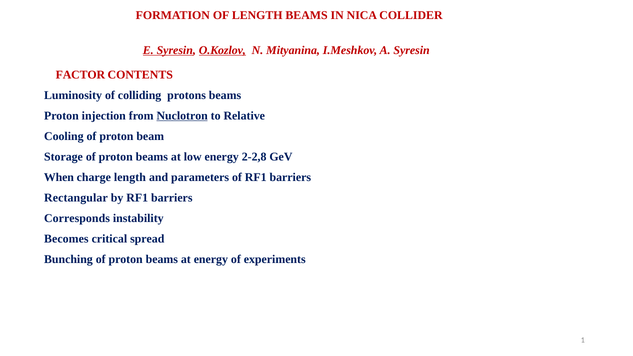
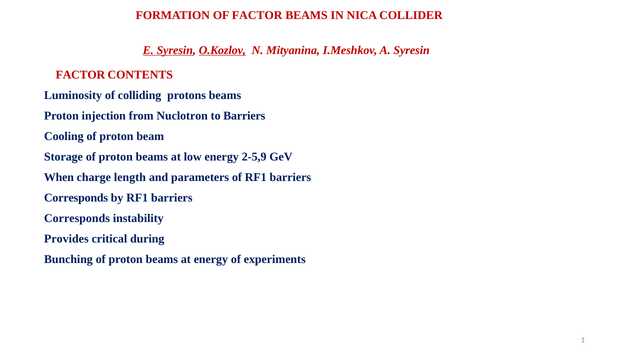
OF LENGTH: LENGTH -> FACTOR
Nuclotron underline: present -> none
to Relative: Relative -> Barriers
2-2,8: 2-2,8 -> 2-5,9
Rectangular at (76, 198): Rectangular -> Corresponds
Becomes: Becomes -> Provides
spread: spread -> during
